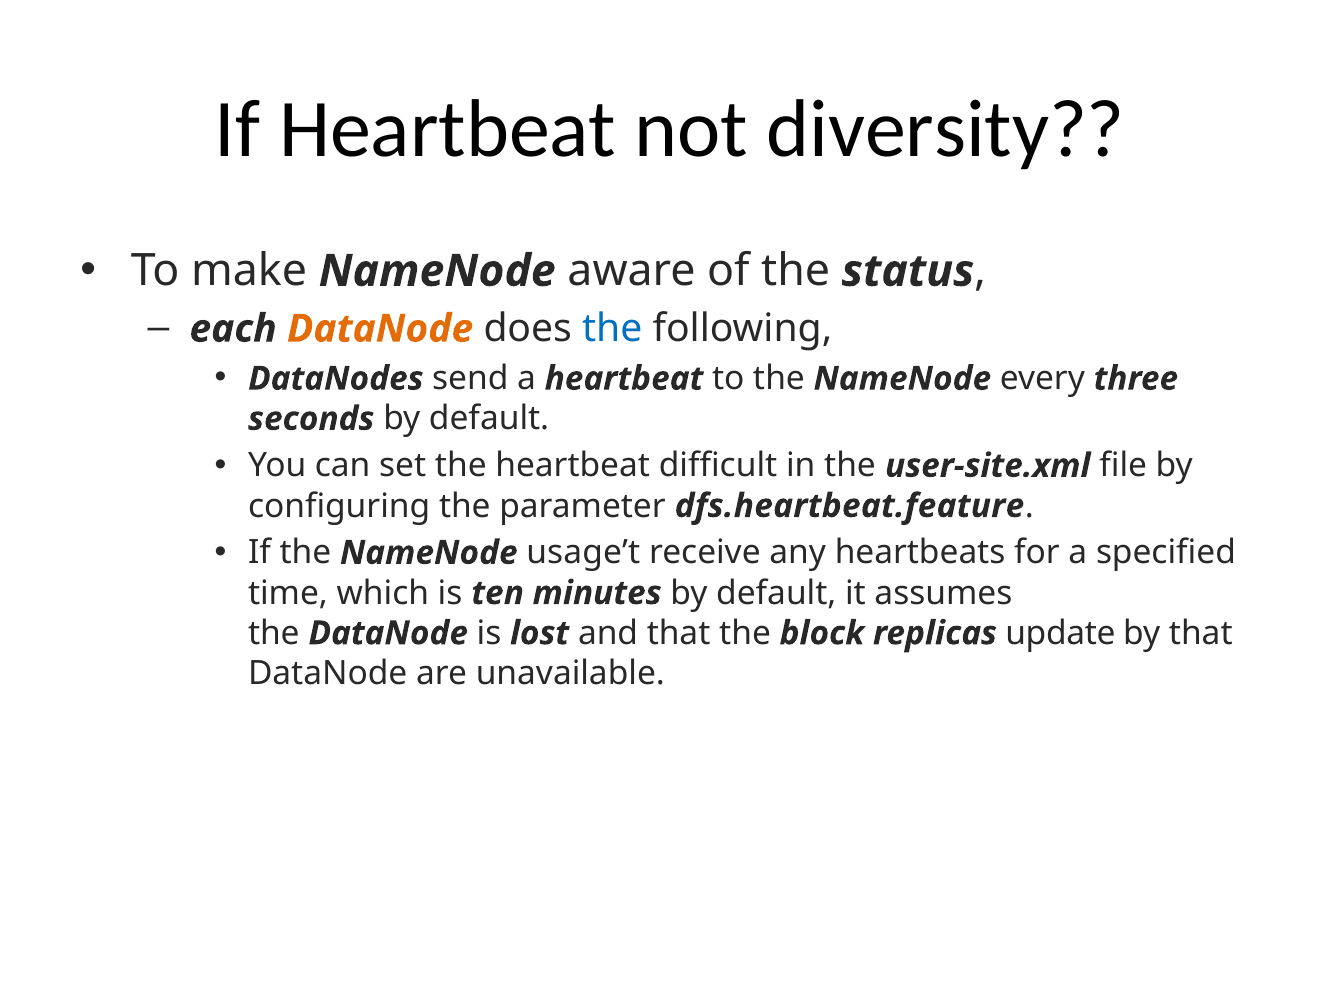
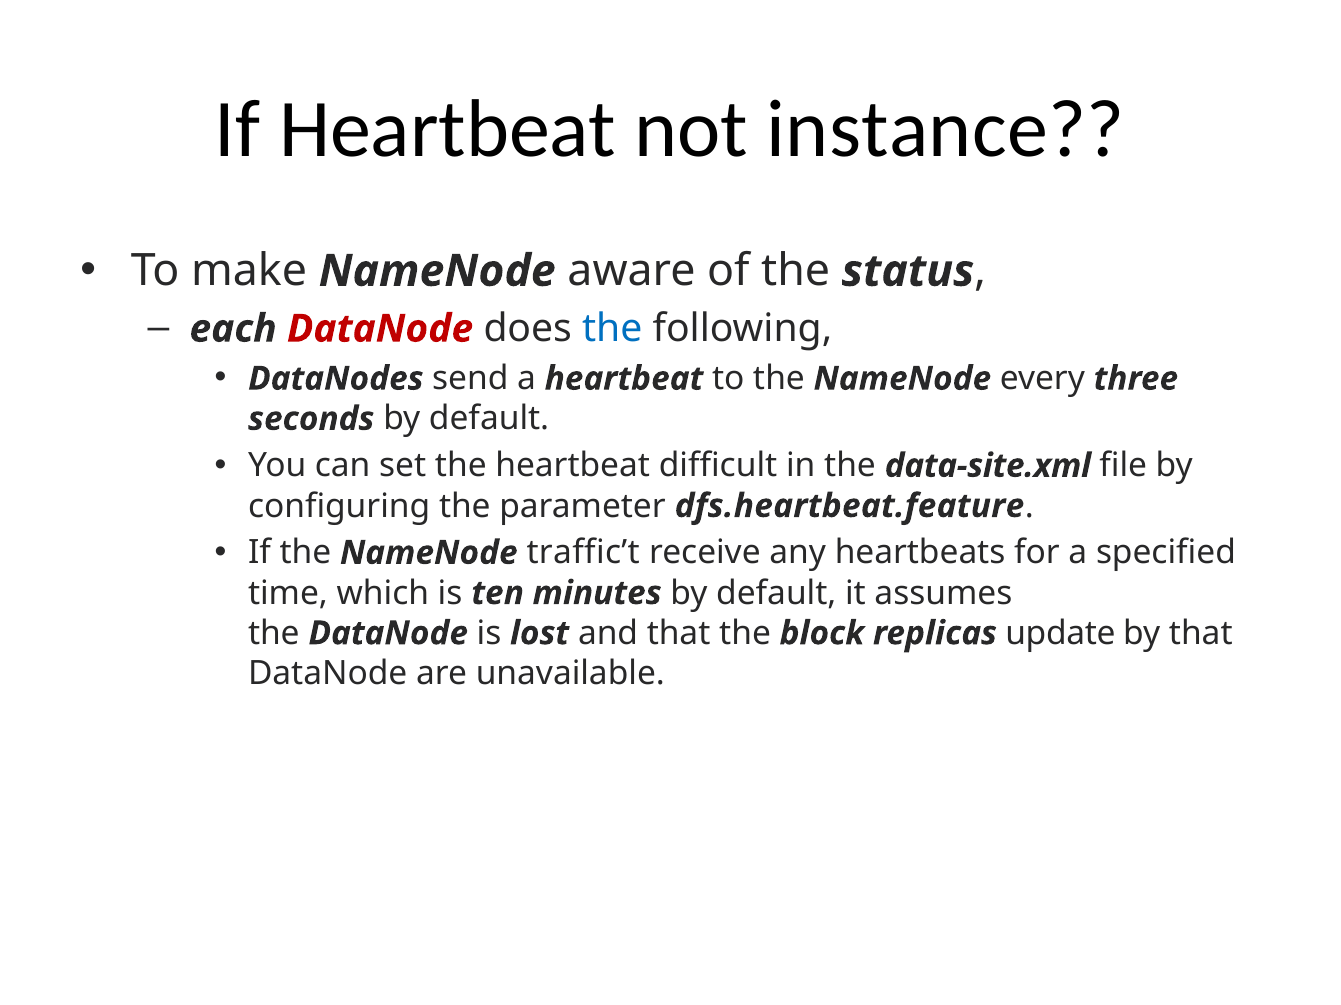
diversity: diversity -> instance
DataNode at (380, 329) colour: orange -> red
user-site.xml: user-site.xml -> data-site.xml
usage’t: usage’t -> traffic’t
